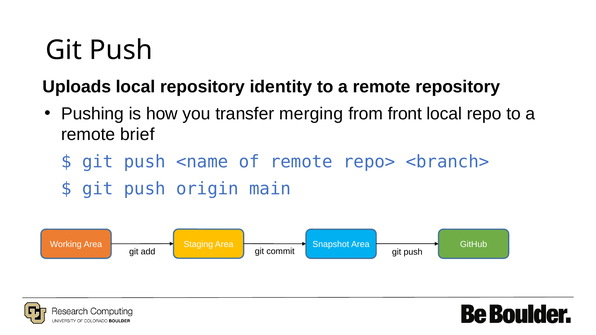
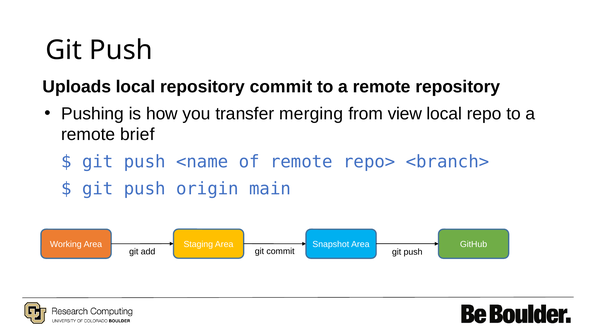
repository identity: identity -> commit
front: front -> view
